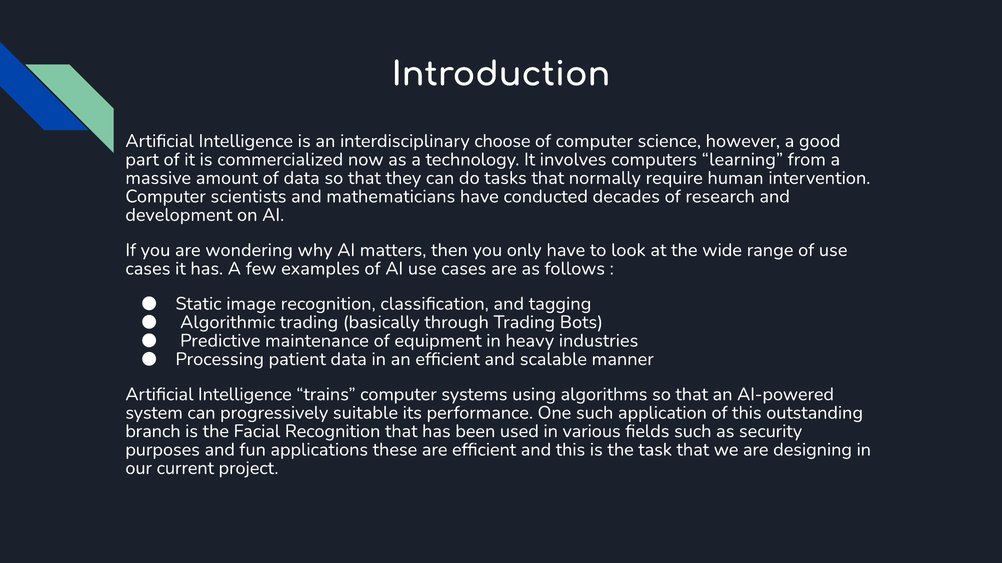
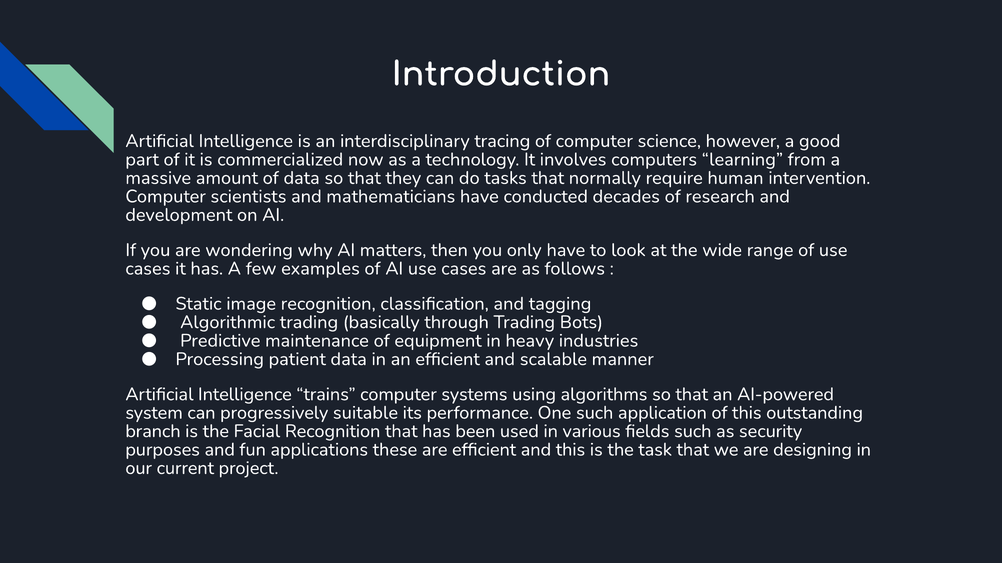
choose: choose -> tracing
